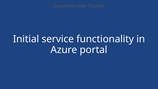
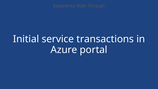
functionality: functionality -> transactions
